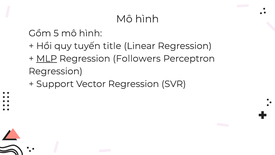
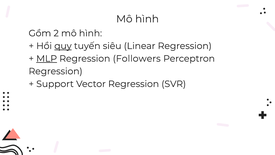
5: 5 -> 2
quy underline: none -> present
title: title -> siêu
